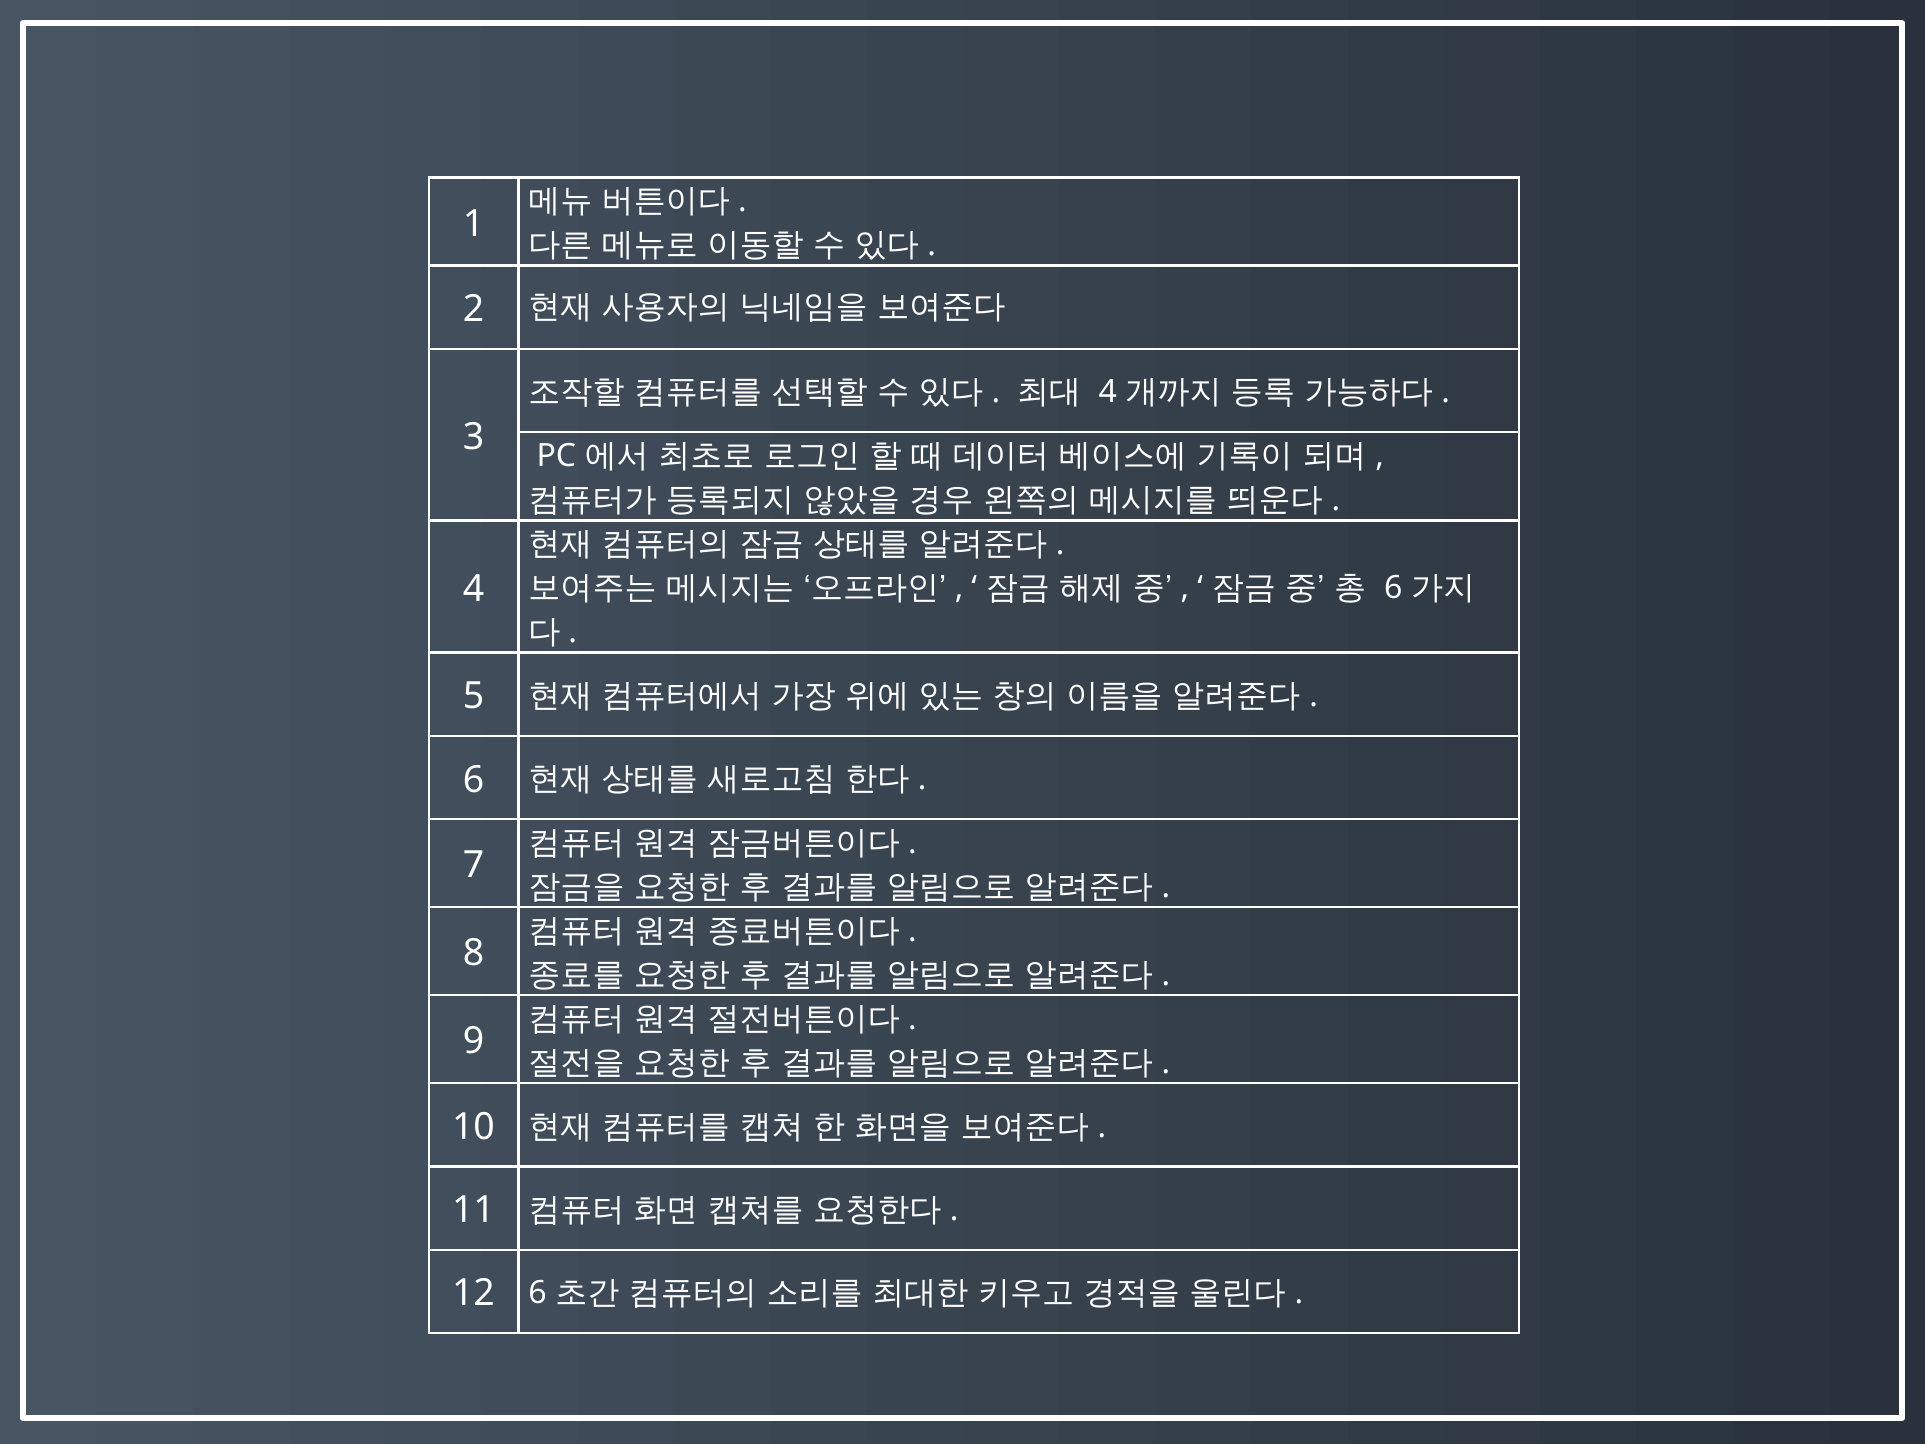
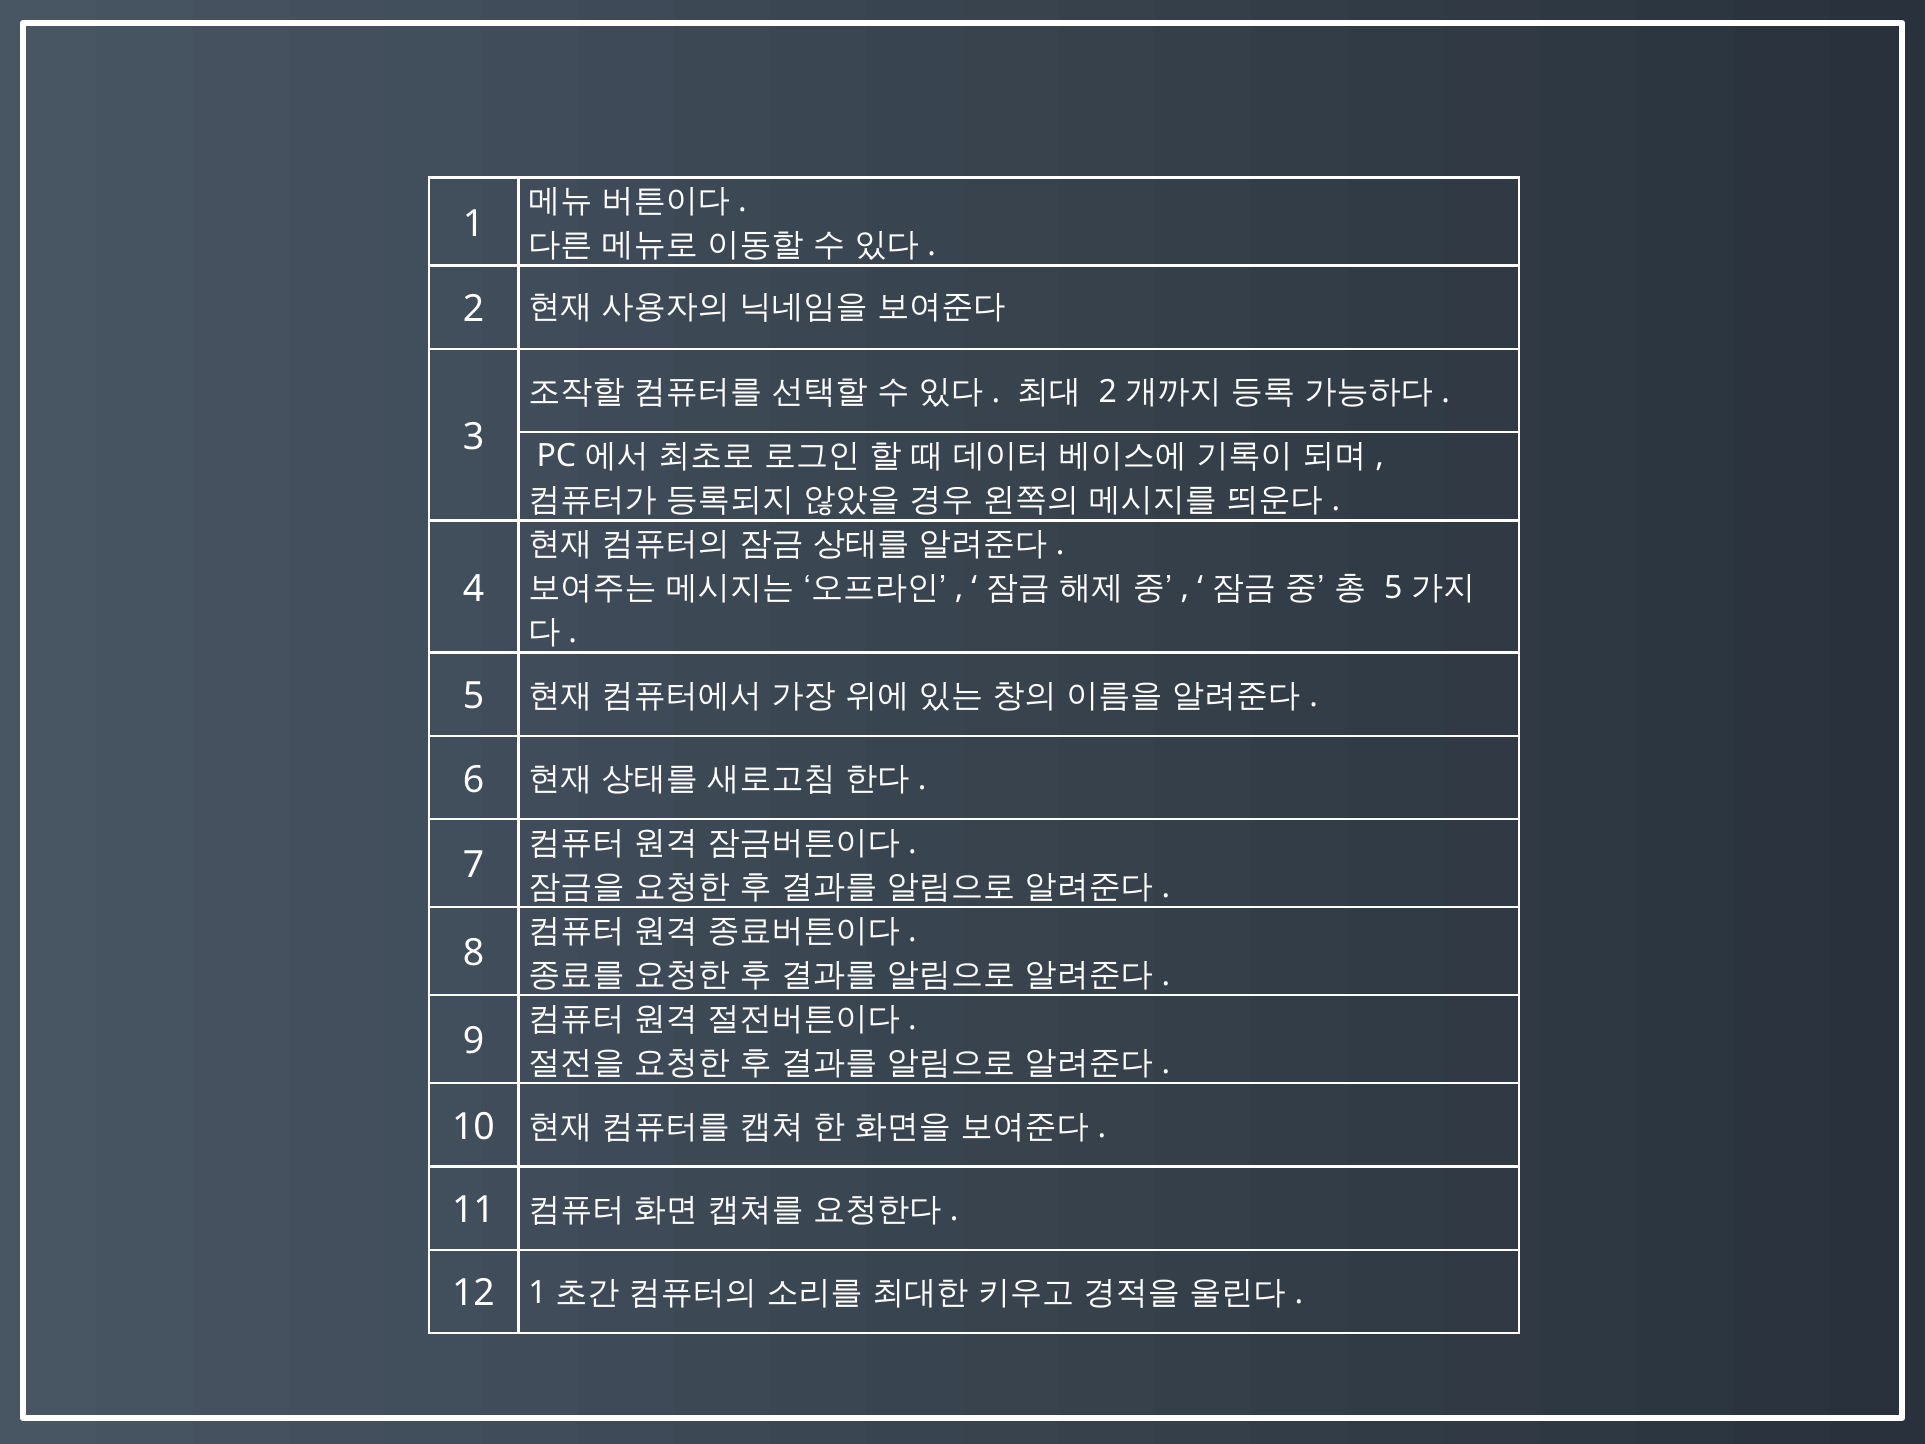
4 at (1108, 392): 4 -> 2
6 at (1393, 588): 6 -> 5
12 6: 6 -> 1
